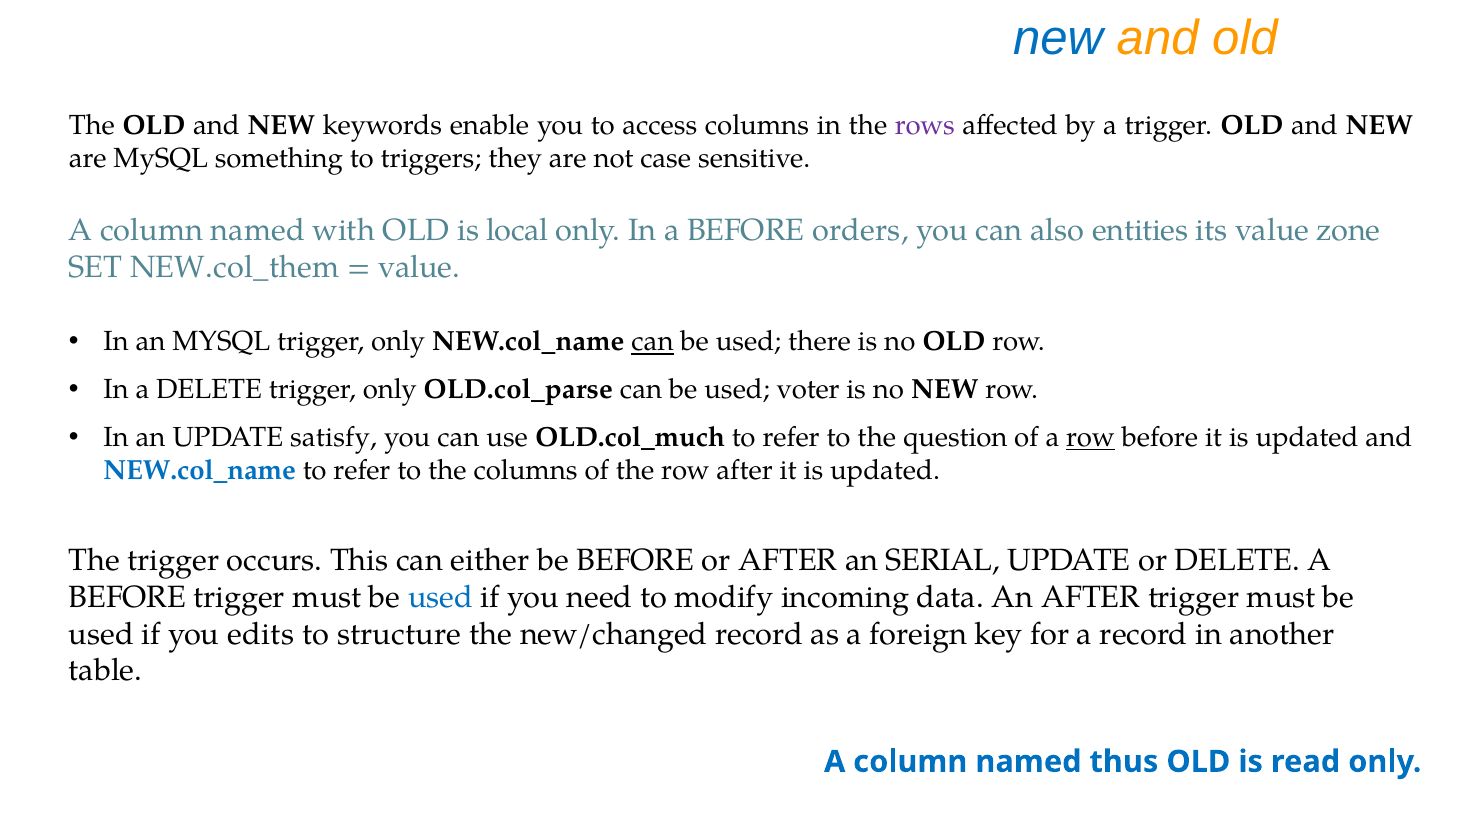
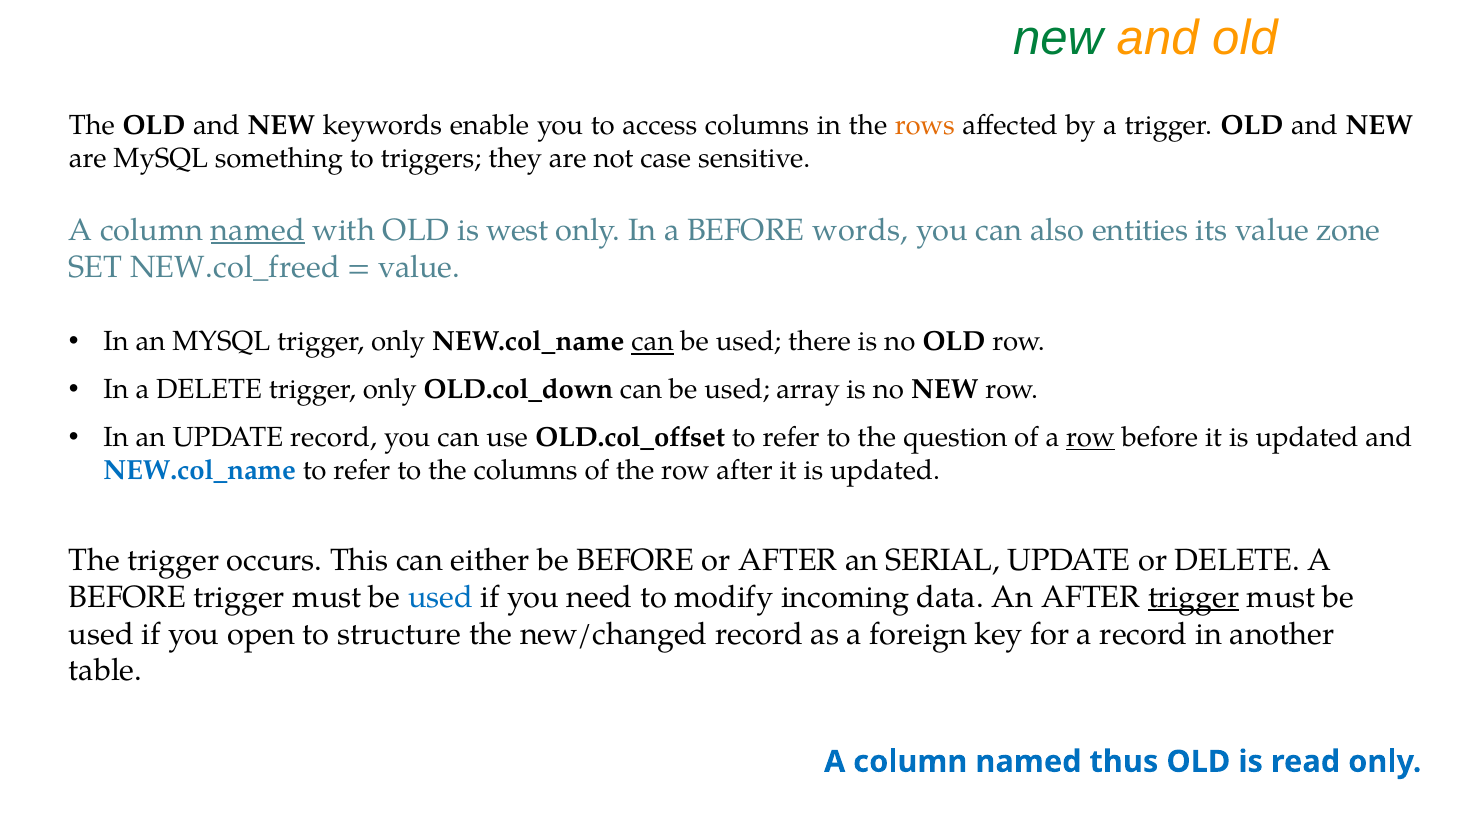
new at (1058, 38) colour: blue -> green
rows colour: purple -> orange
named at (258, 230) underline: none -> present
local: local -> west
orders: orders -> words
NEW.col_them: NEW.col_them -> NEW.col_freed
OLD.col_parse: OLD.col_parse -> OLD.col_down
voter: voter -> array
UPDATE satisfy: satisfy -> record
OLD.col_much: OLD.col_much -> OLD.col_offset
trigger at (1194, 597) underline: none -> present
edits: edits -> open
